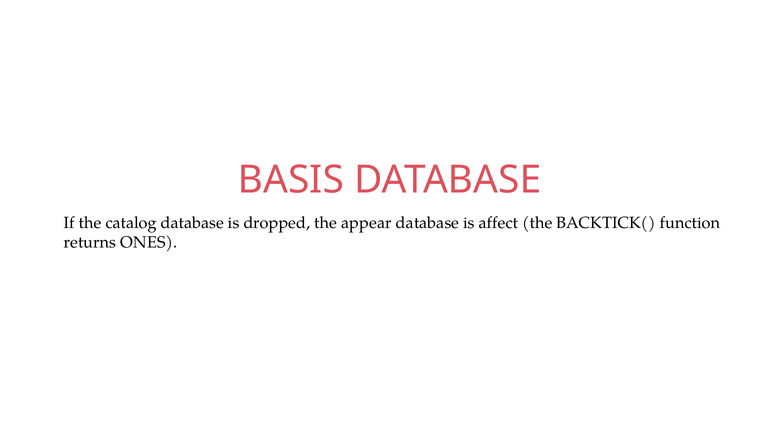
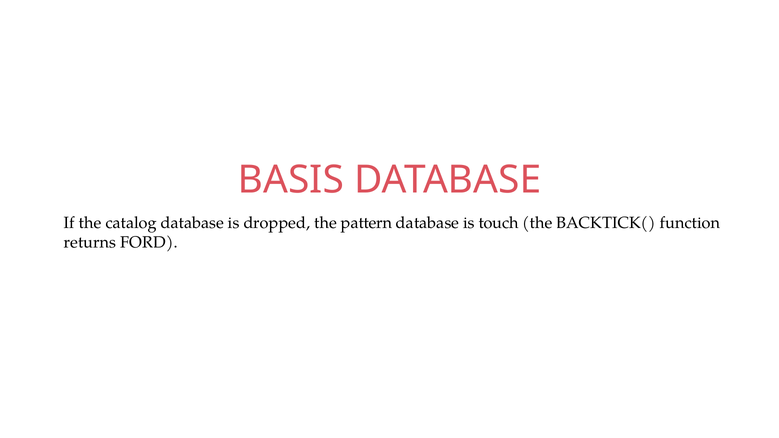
appear: appear -> pattern
affect: affect -> touch
ONES: ONES -> FORD
